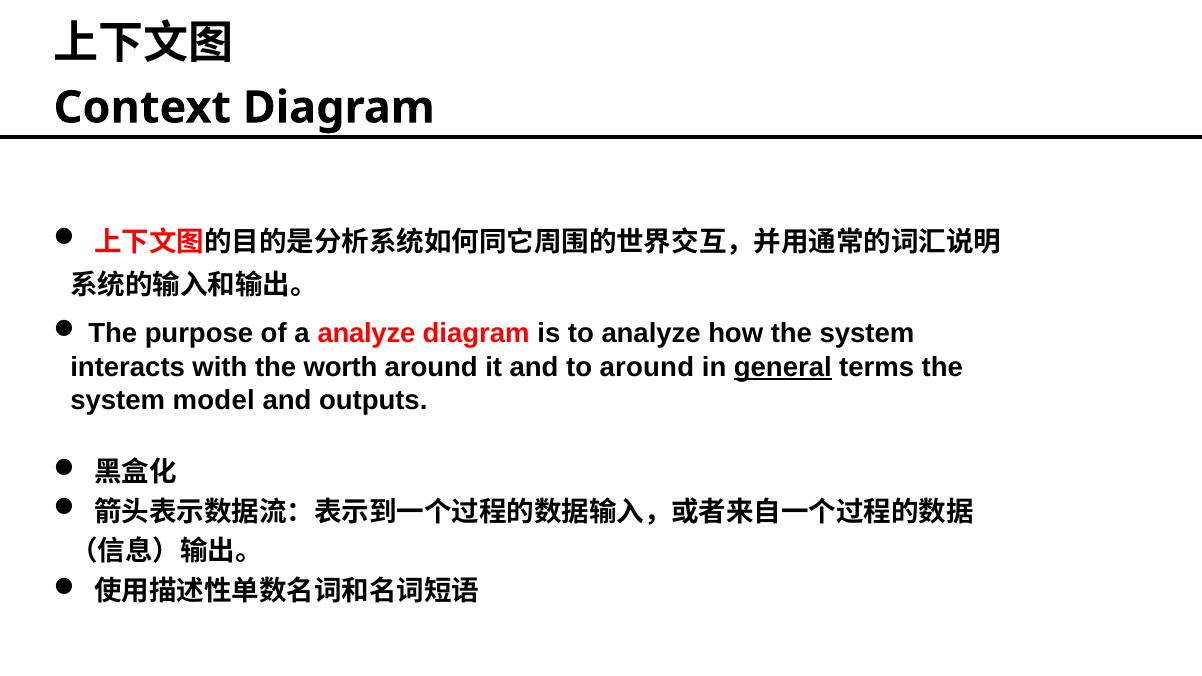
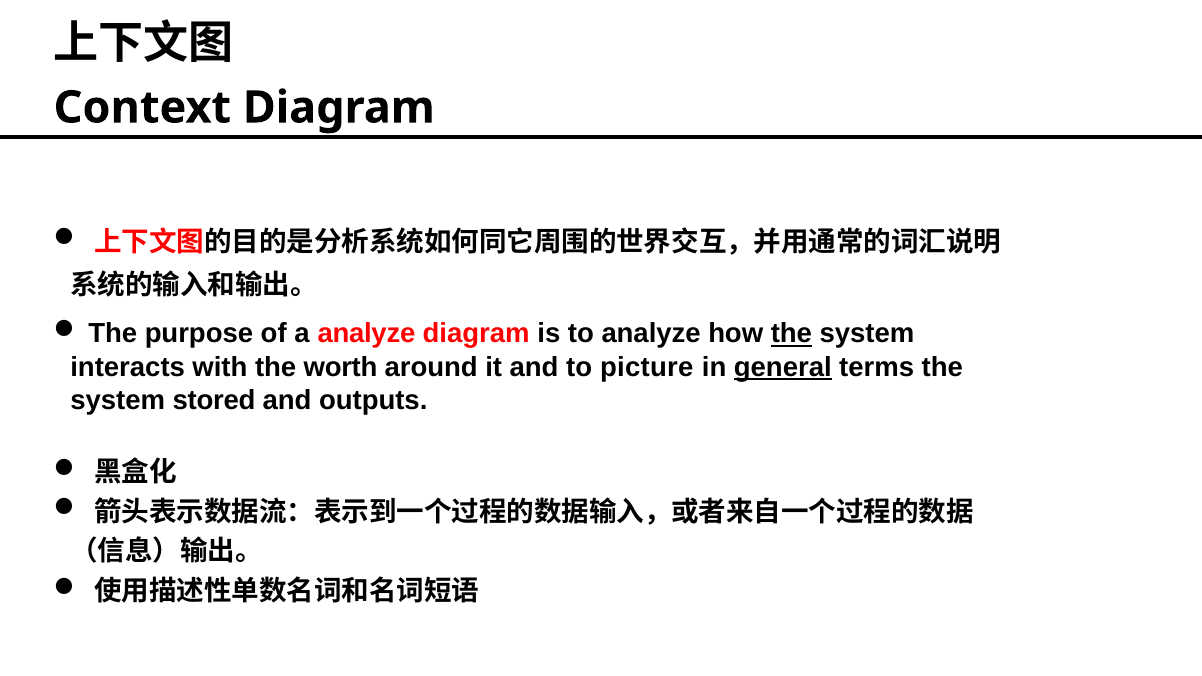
the at (791, 334) underline: none -> present
to around: around -> picture
model: model -> stored
